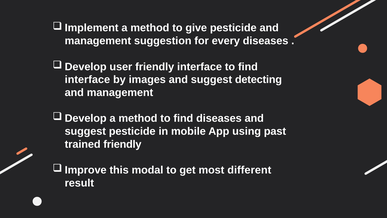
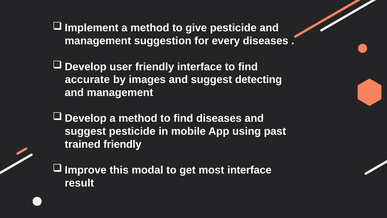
interface at (87, 80): interface -> accurate
most different: different -> interface
